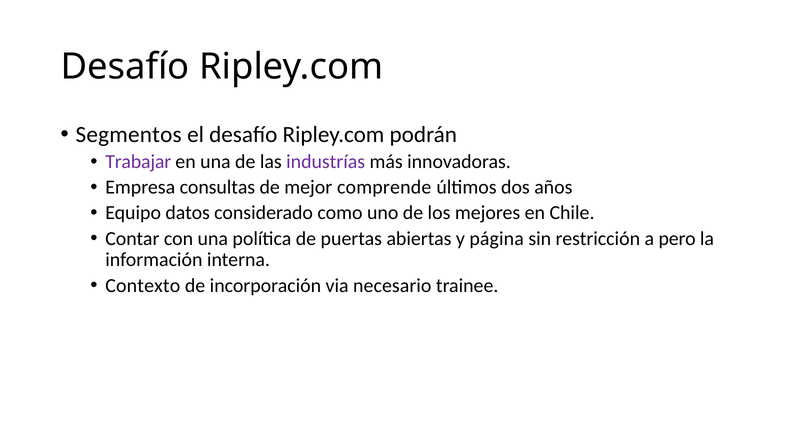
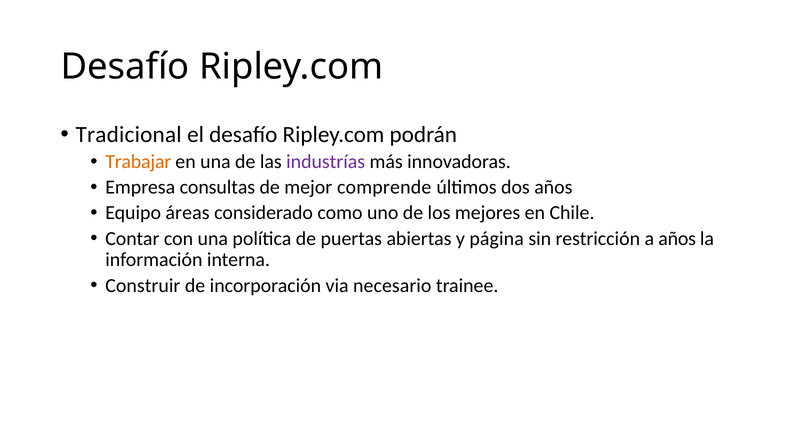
Segmentos: Segmentos -> Tradicional
Trabajar colour: purple -> orange
datos: datos -> áreas
a pero: pero -> años
Contexto: Contexto -> Construir
